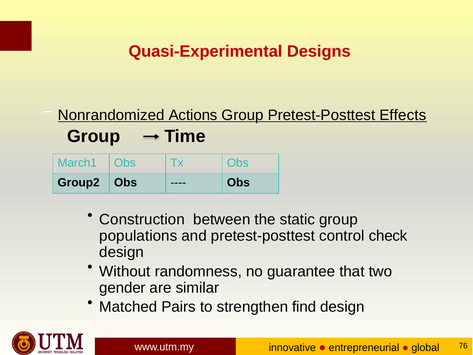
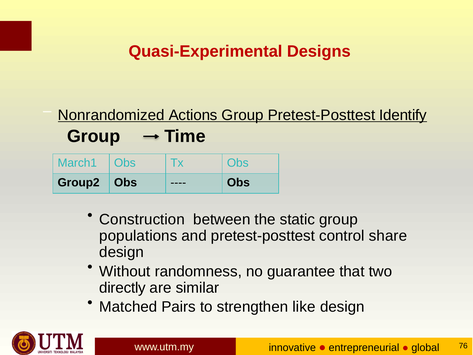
Effects: Effects -> Identify
check: check -> share
gender: gender -> directly
find: find -> like
